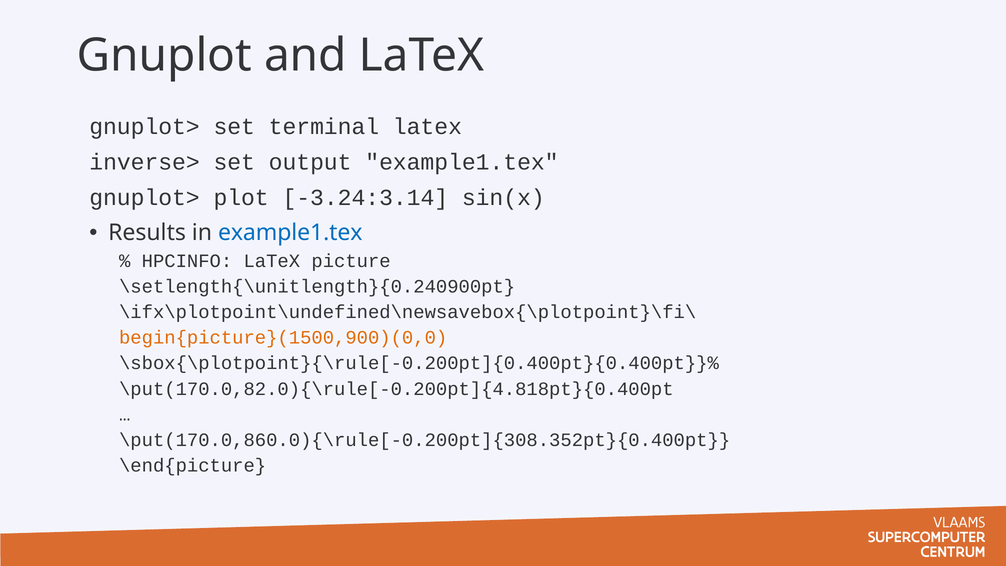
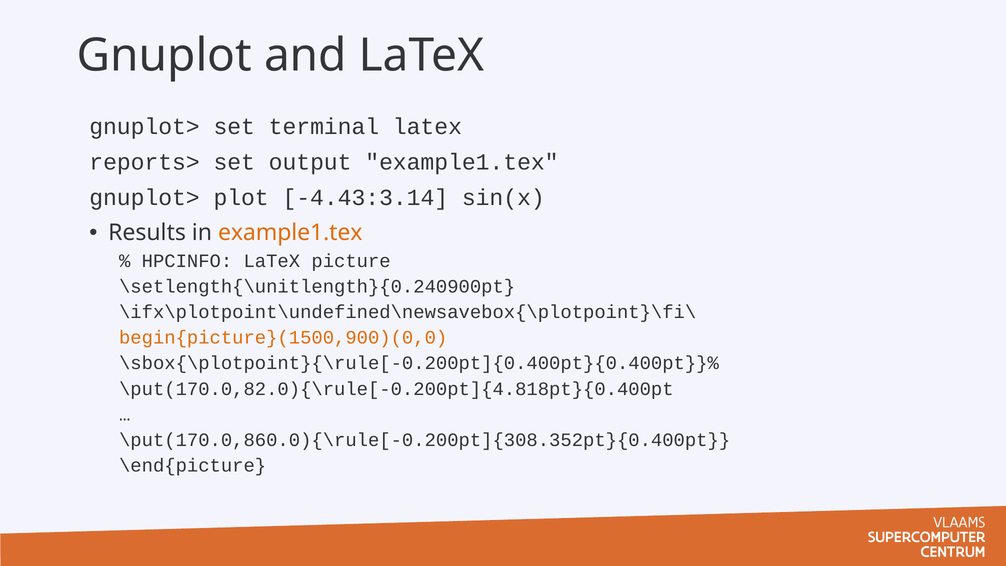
inverse>: inverse> -> reports>
-3.24:3.14: -3.24:3.14 -> -4.43:3.14
example1.tex at (290, 233) colour: blue -> orange
